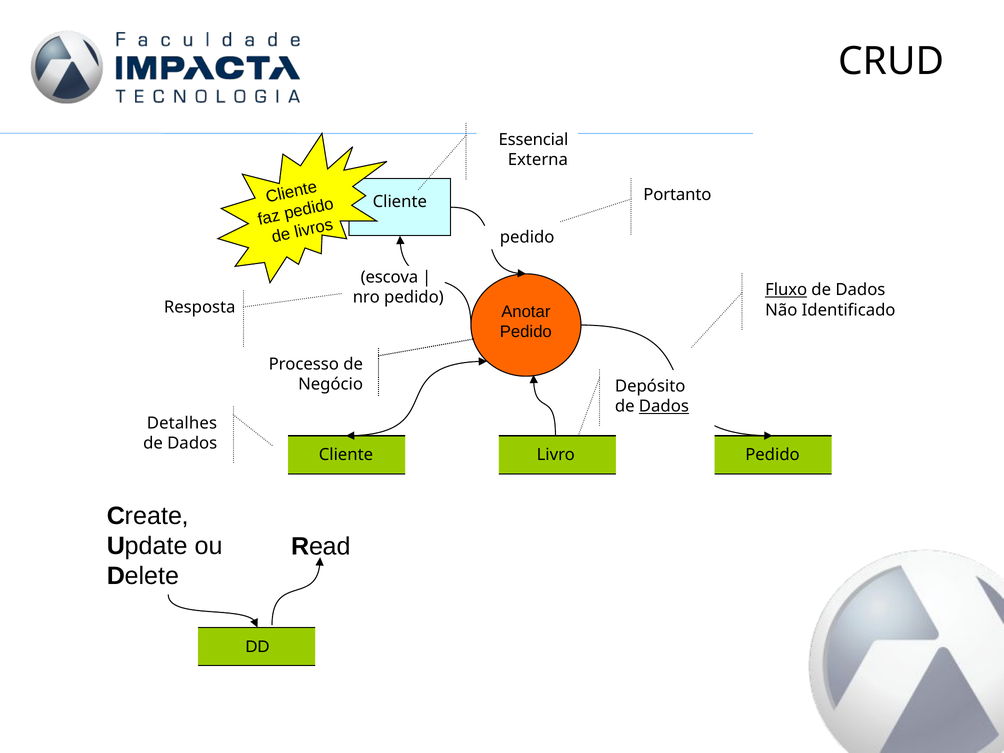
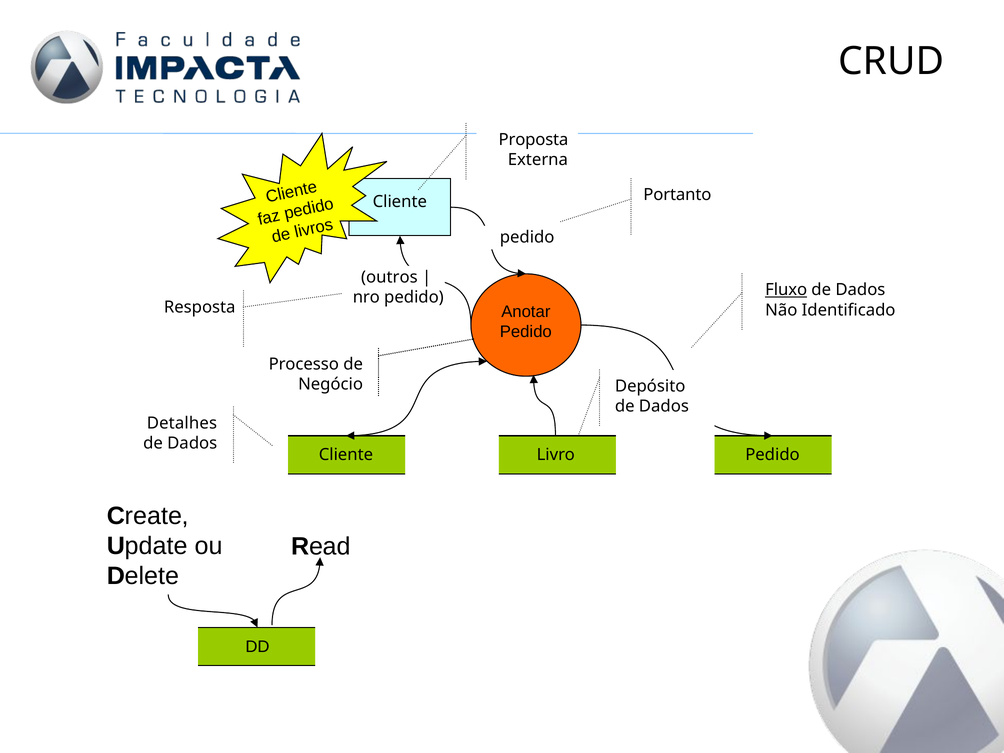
Essencial: Essencial -> Proposta
escova: escova -> outros
Dados at (664, 406) underline: present -> none
